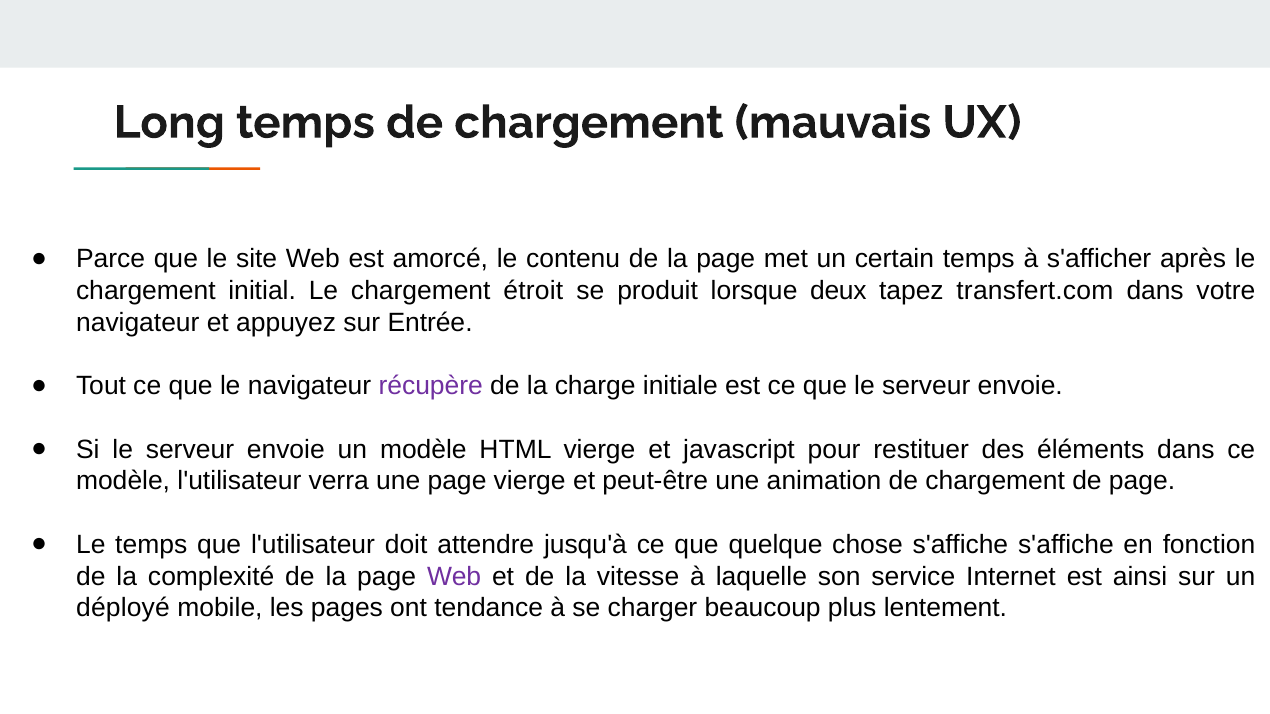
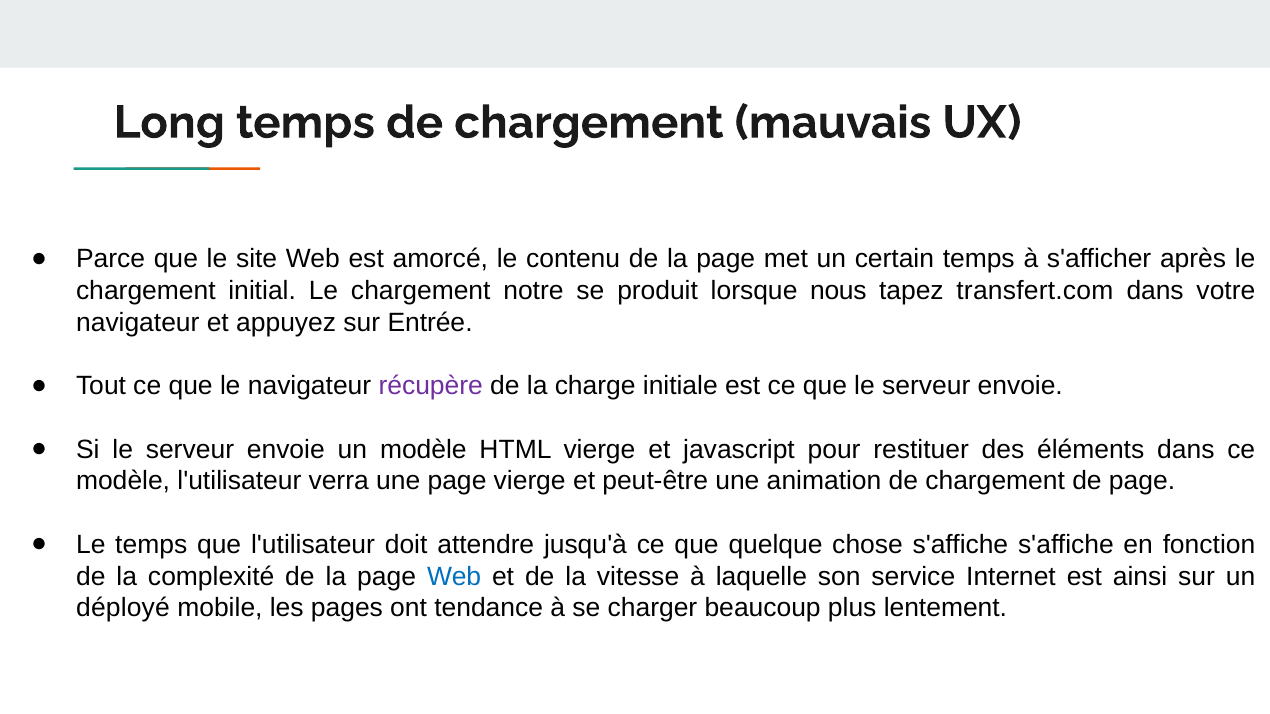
étroit: étroit -> notre
deux: deux -> nous
Web at (454, 577) colour: purple -> blue
